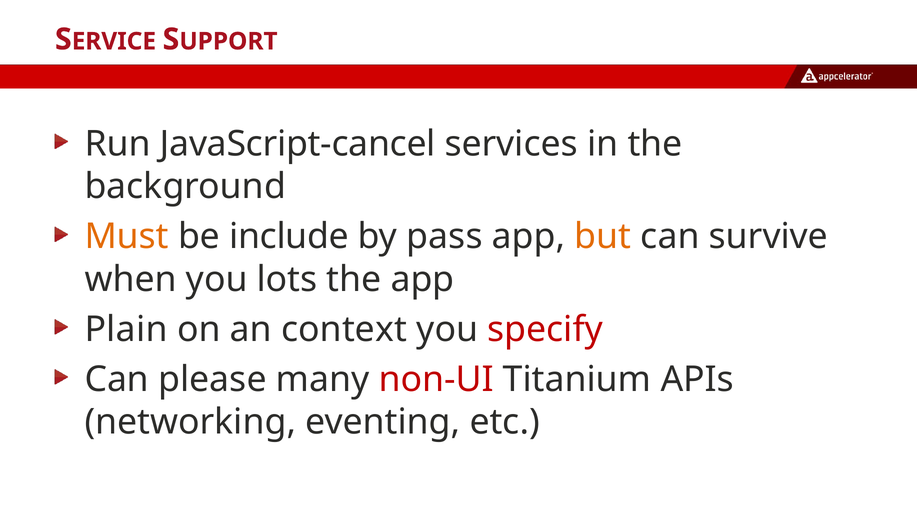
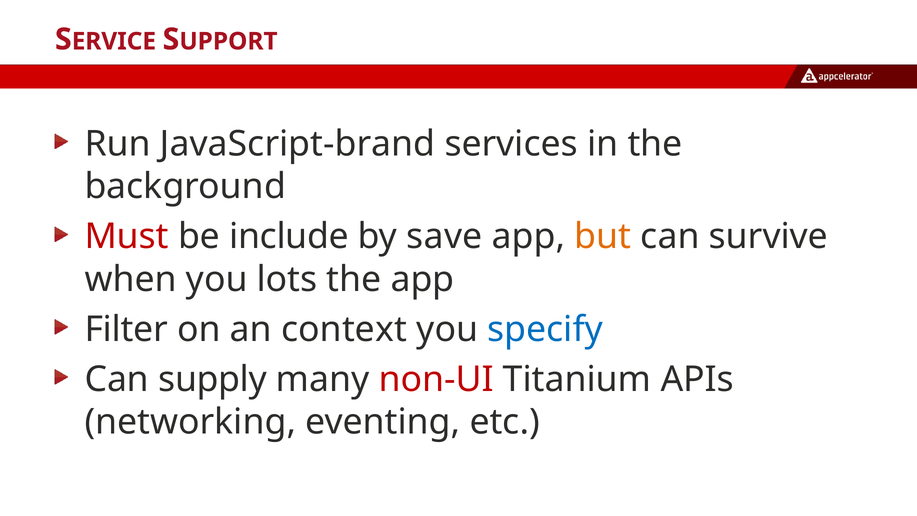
JavaScript-cancel: JavaScript-cancel -> JavaScript-brand
Must colour: orange -> red
pass: pass -> save
Plain: Plain -> Filter
specify colour: red -> blue
please: please -> supply
